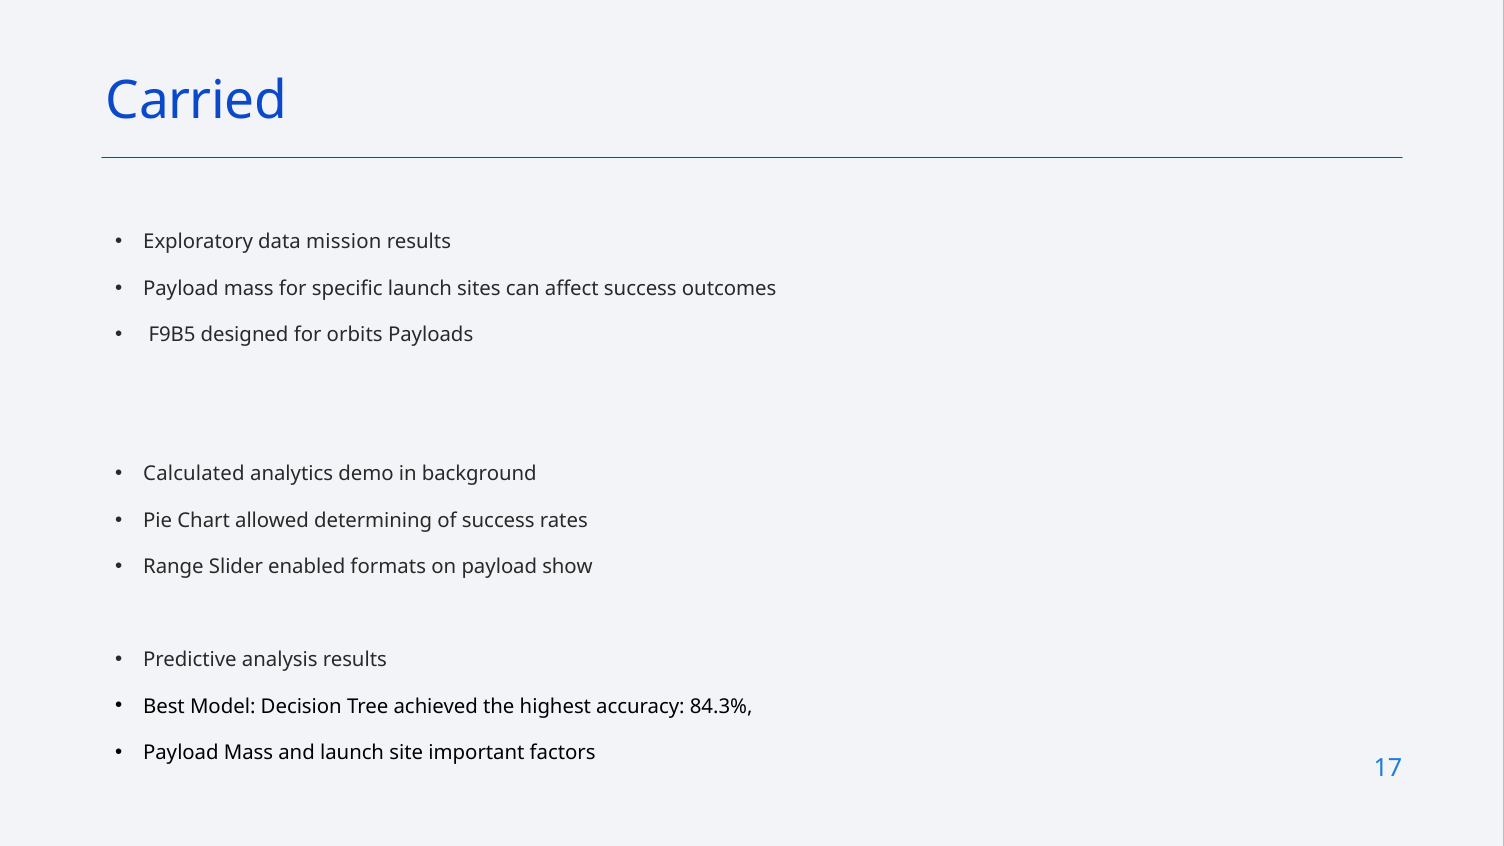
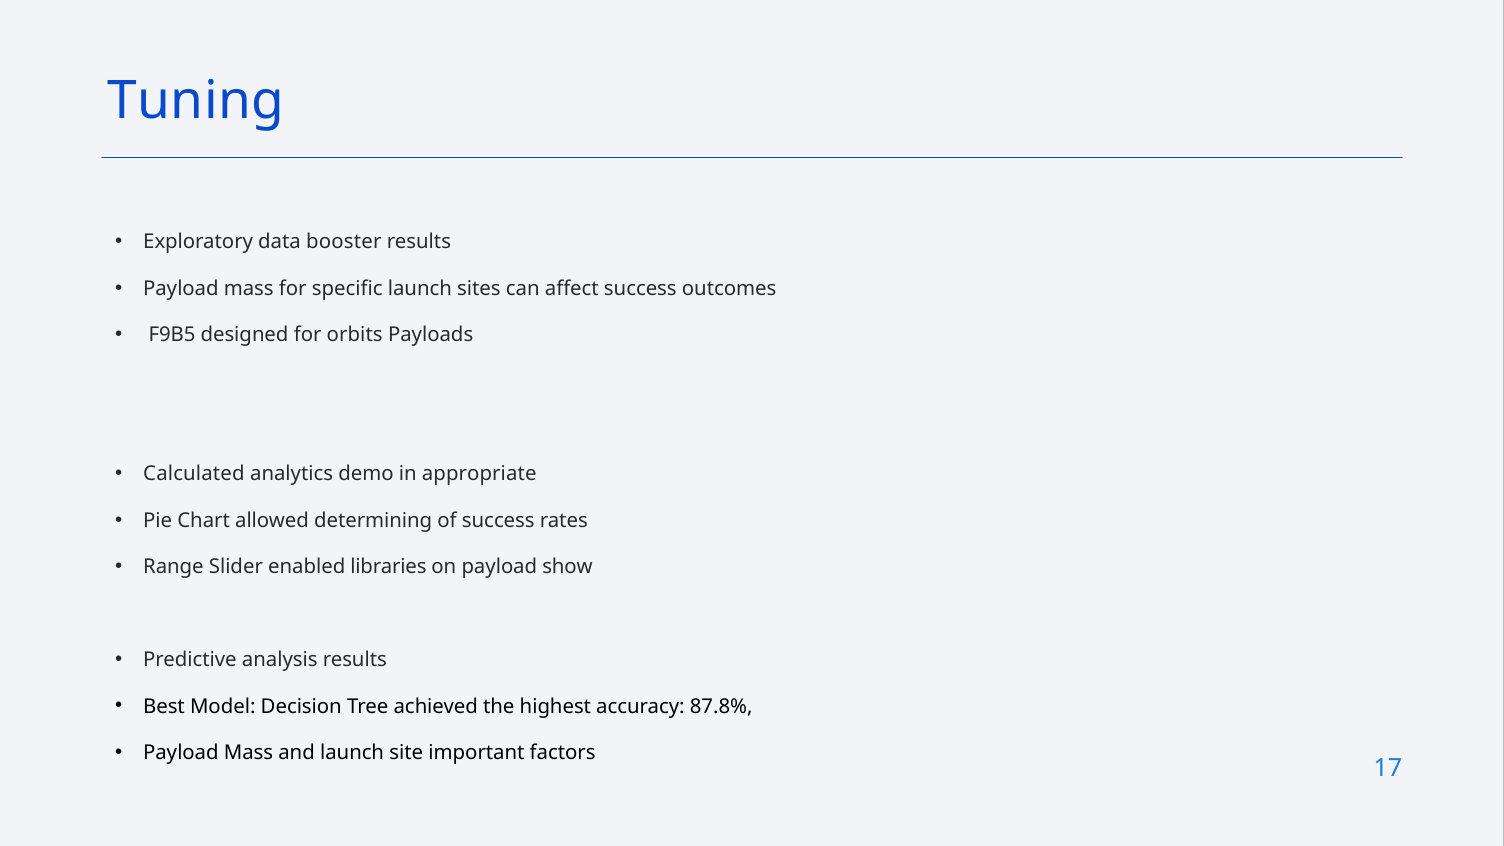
Carried: Carried -> Tuning
mission: mission -> booster
background: background -> appropriate
formats: formats -> libraries
84.3%: 84.3% -> 87.8%
